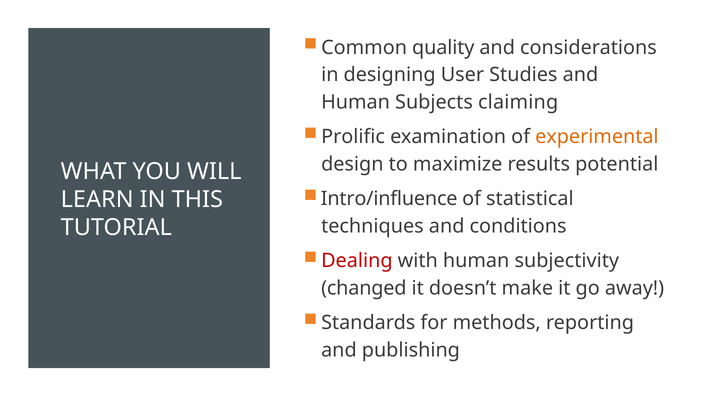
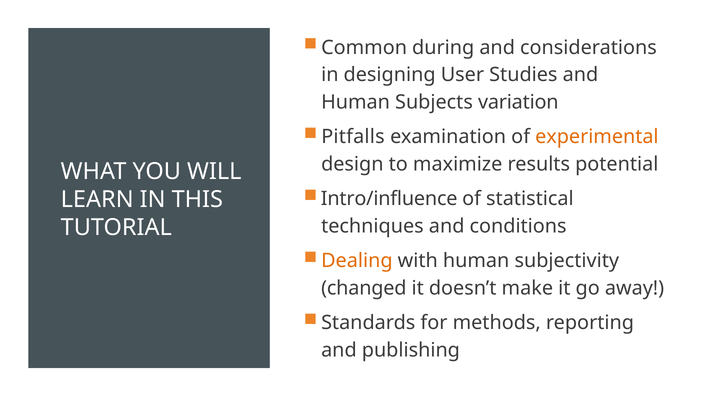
quality: quality -> during
claiming: claiming -> variation
Prolific: Prolific -> Pitfalls
Dealing colour: red -> orange
